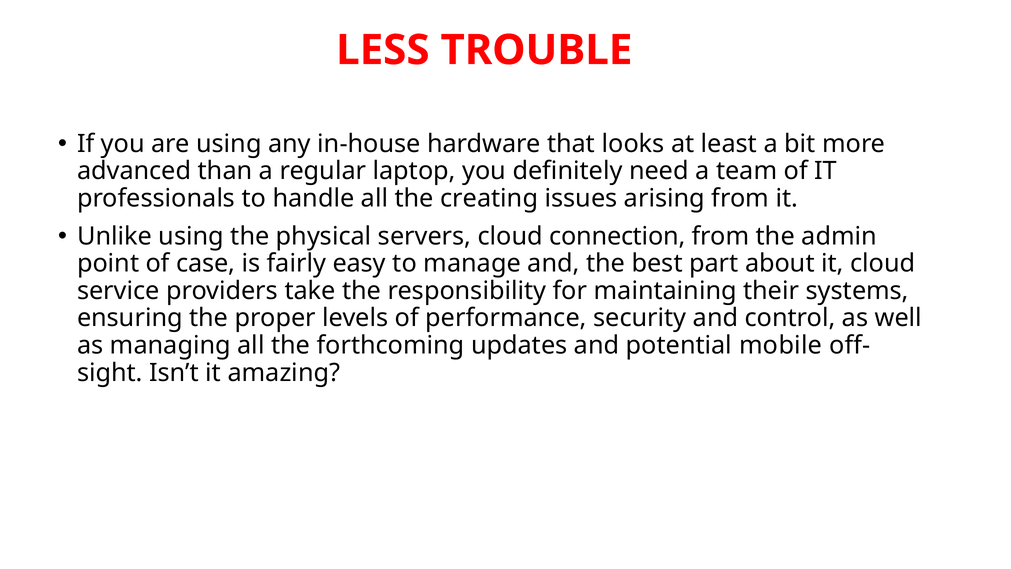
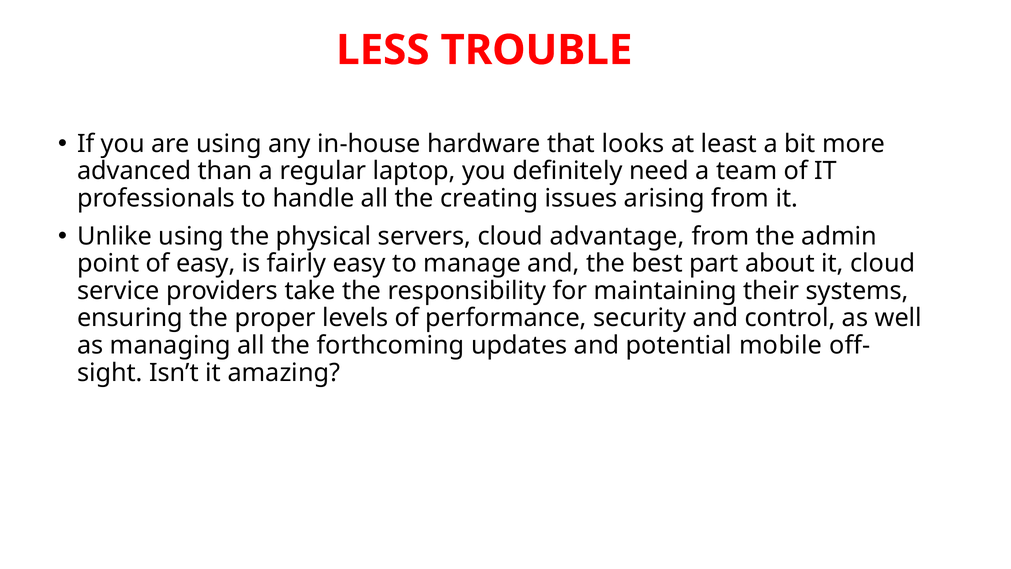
connection: connection -> advantage
of case: case -> easy
